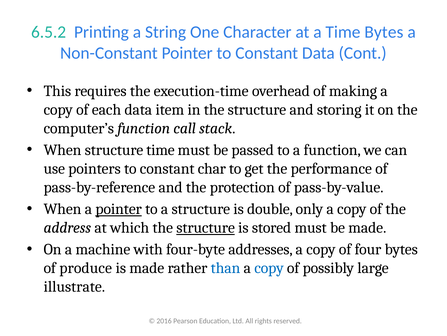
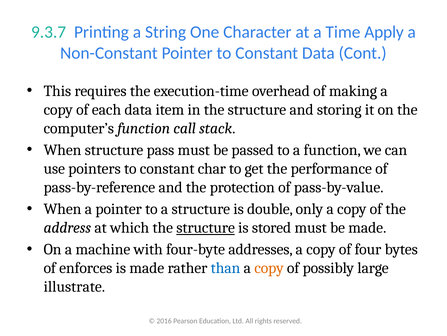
6.5.2: 6.5.2 -> 9.3.7
Time Bytes: Bytes -> Apply
structure time: time -> pass
pointer at (119, 209) underline: present -> none
produce: produce -> enforces
copy at (269, 268) colour: blue -> orange
